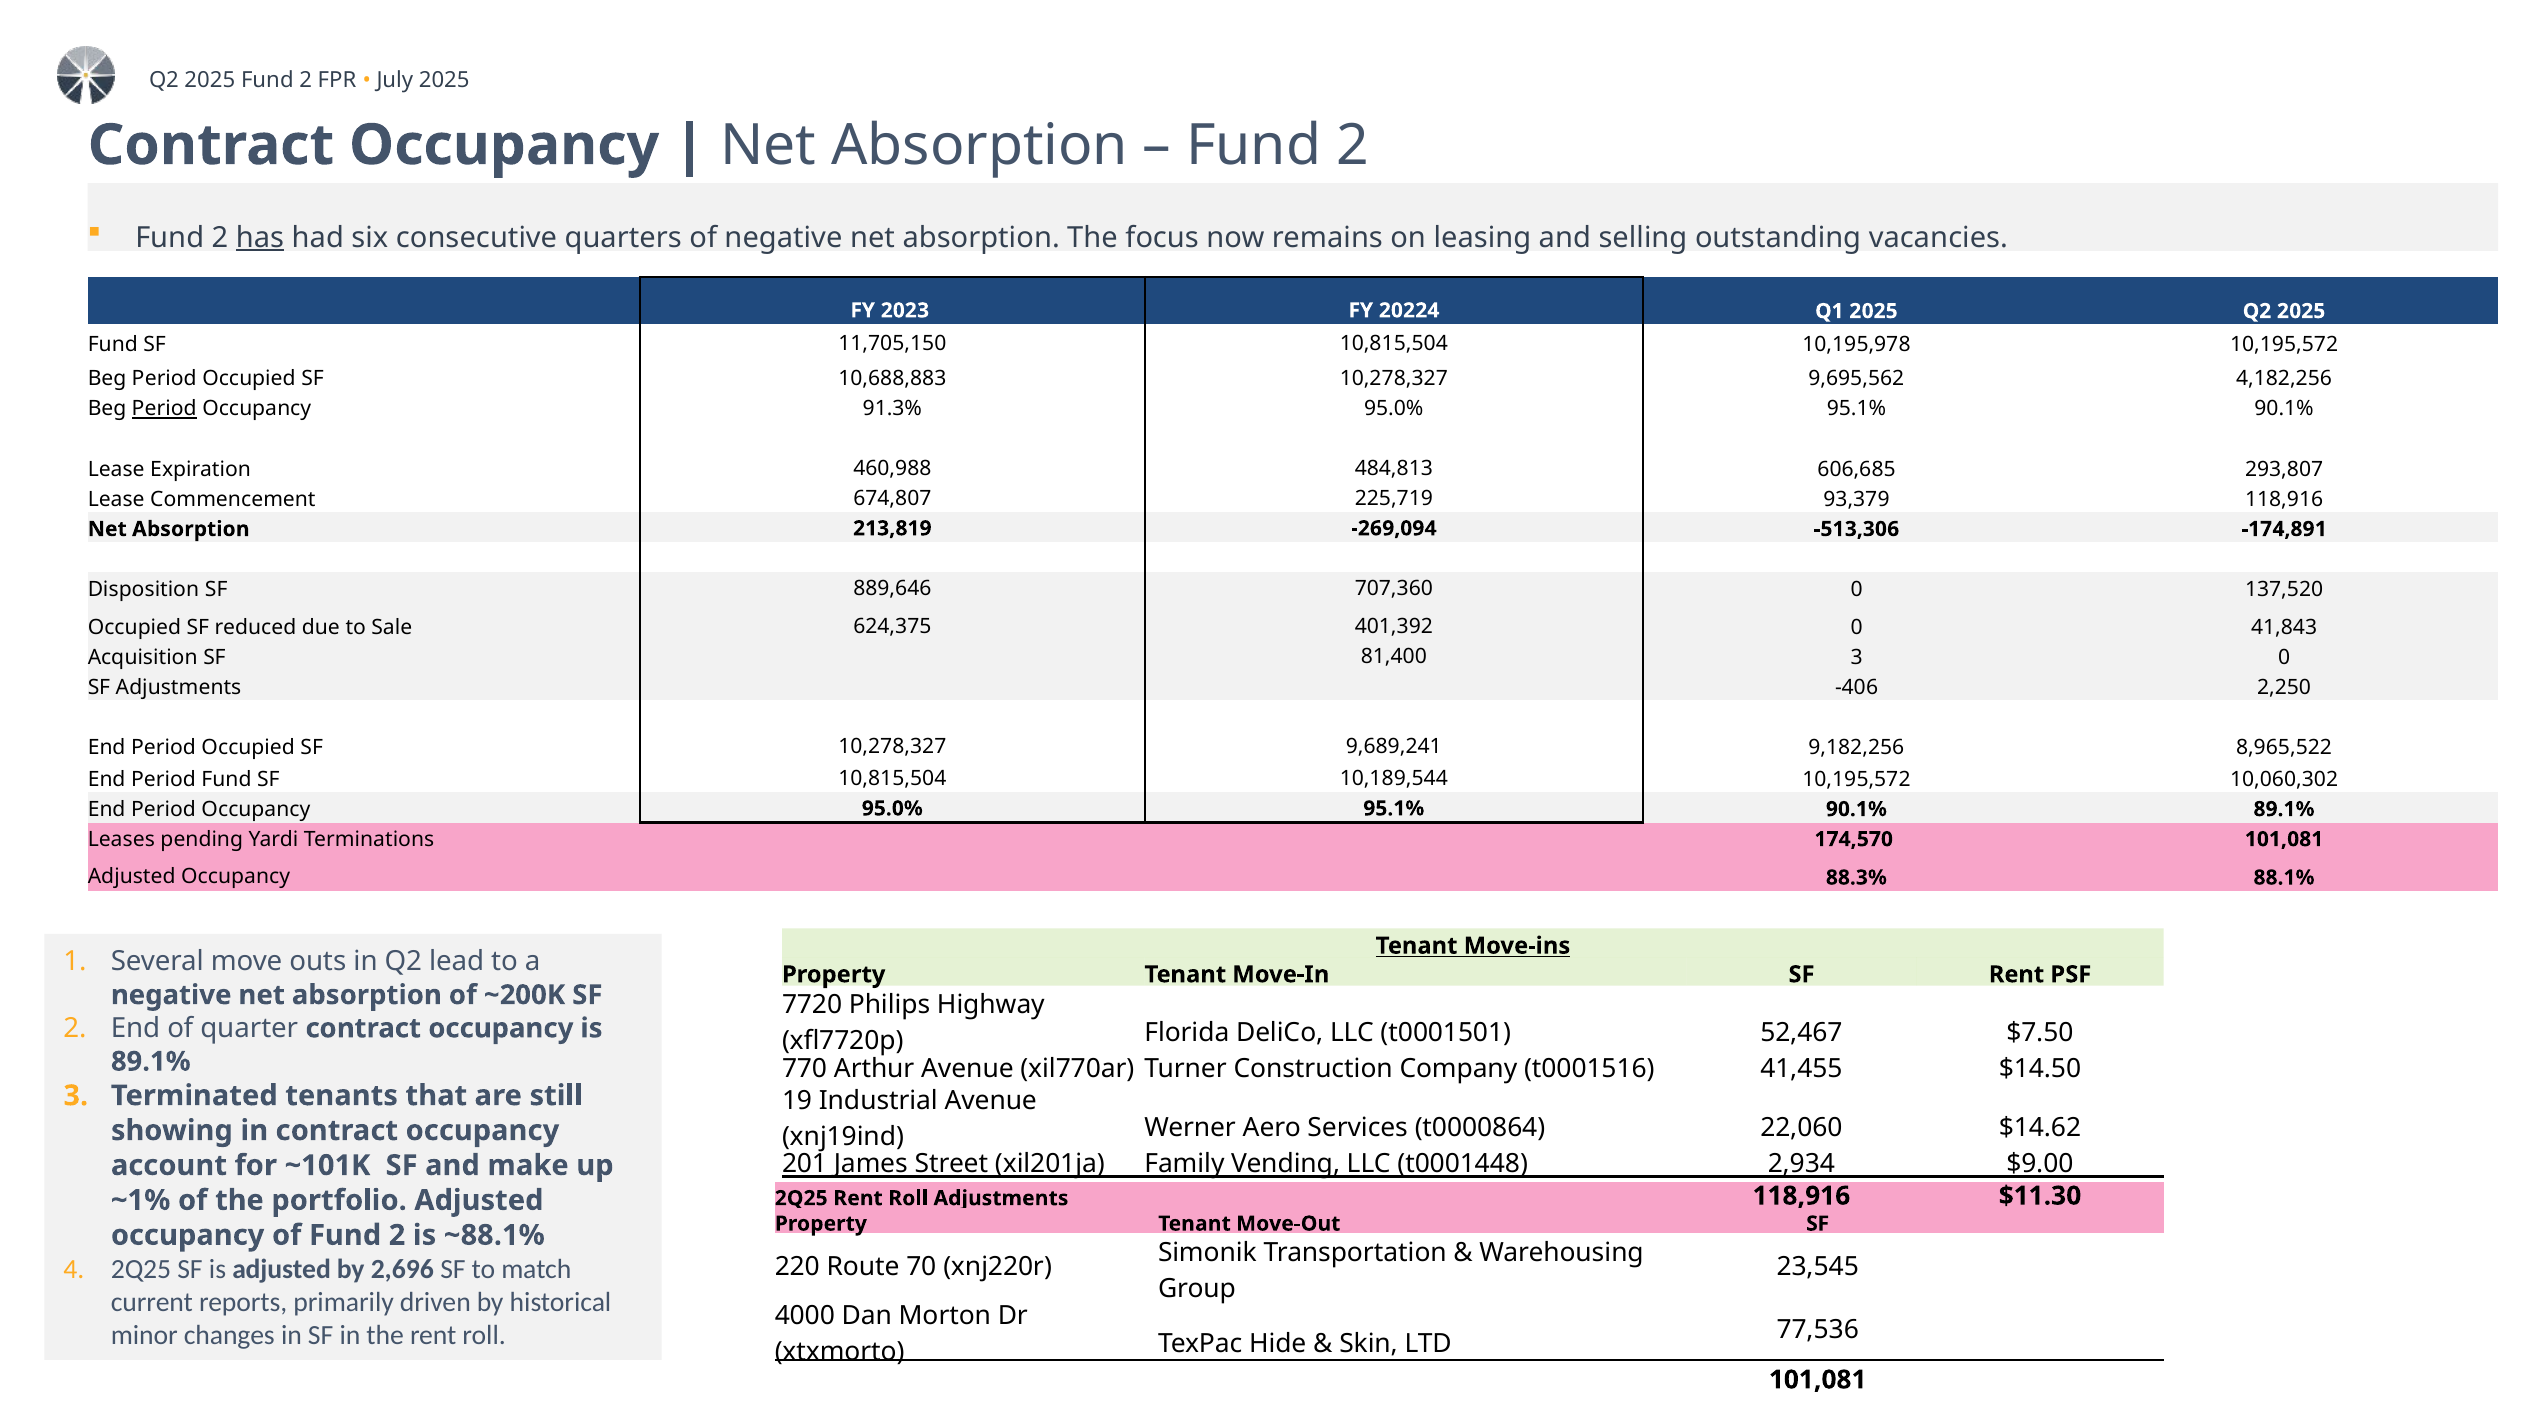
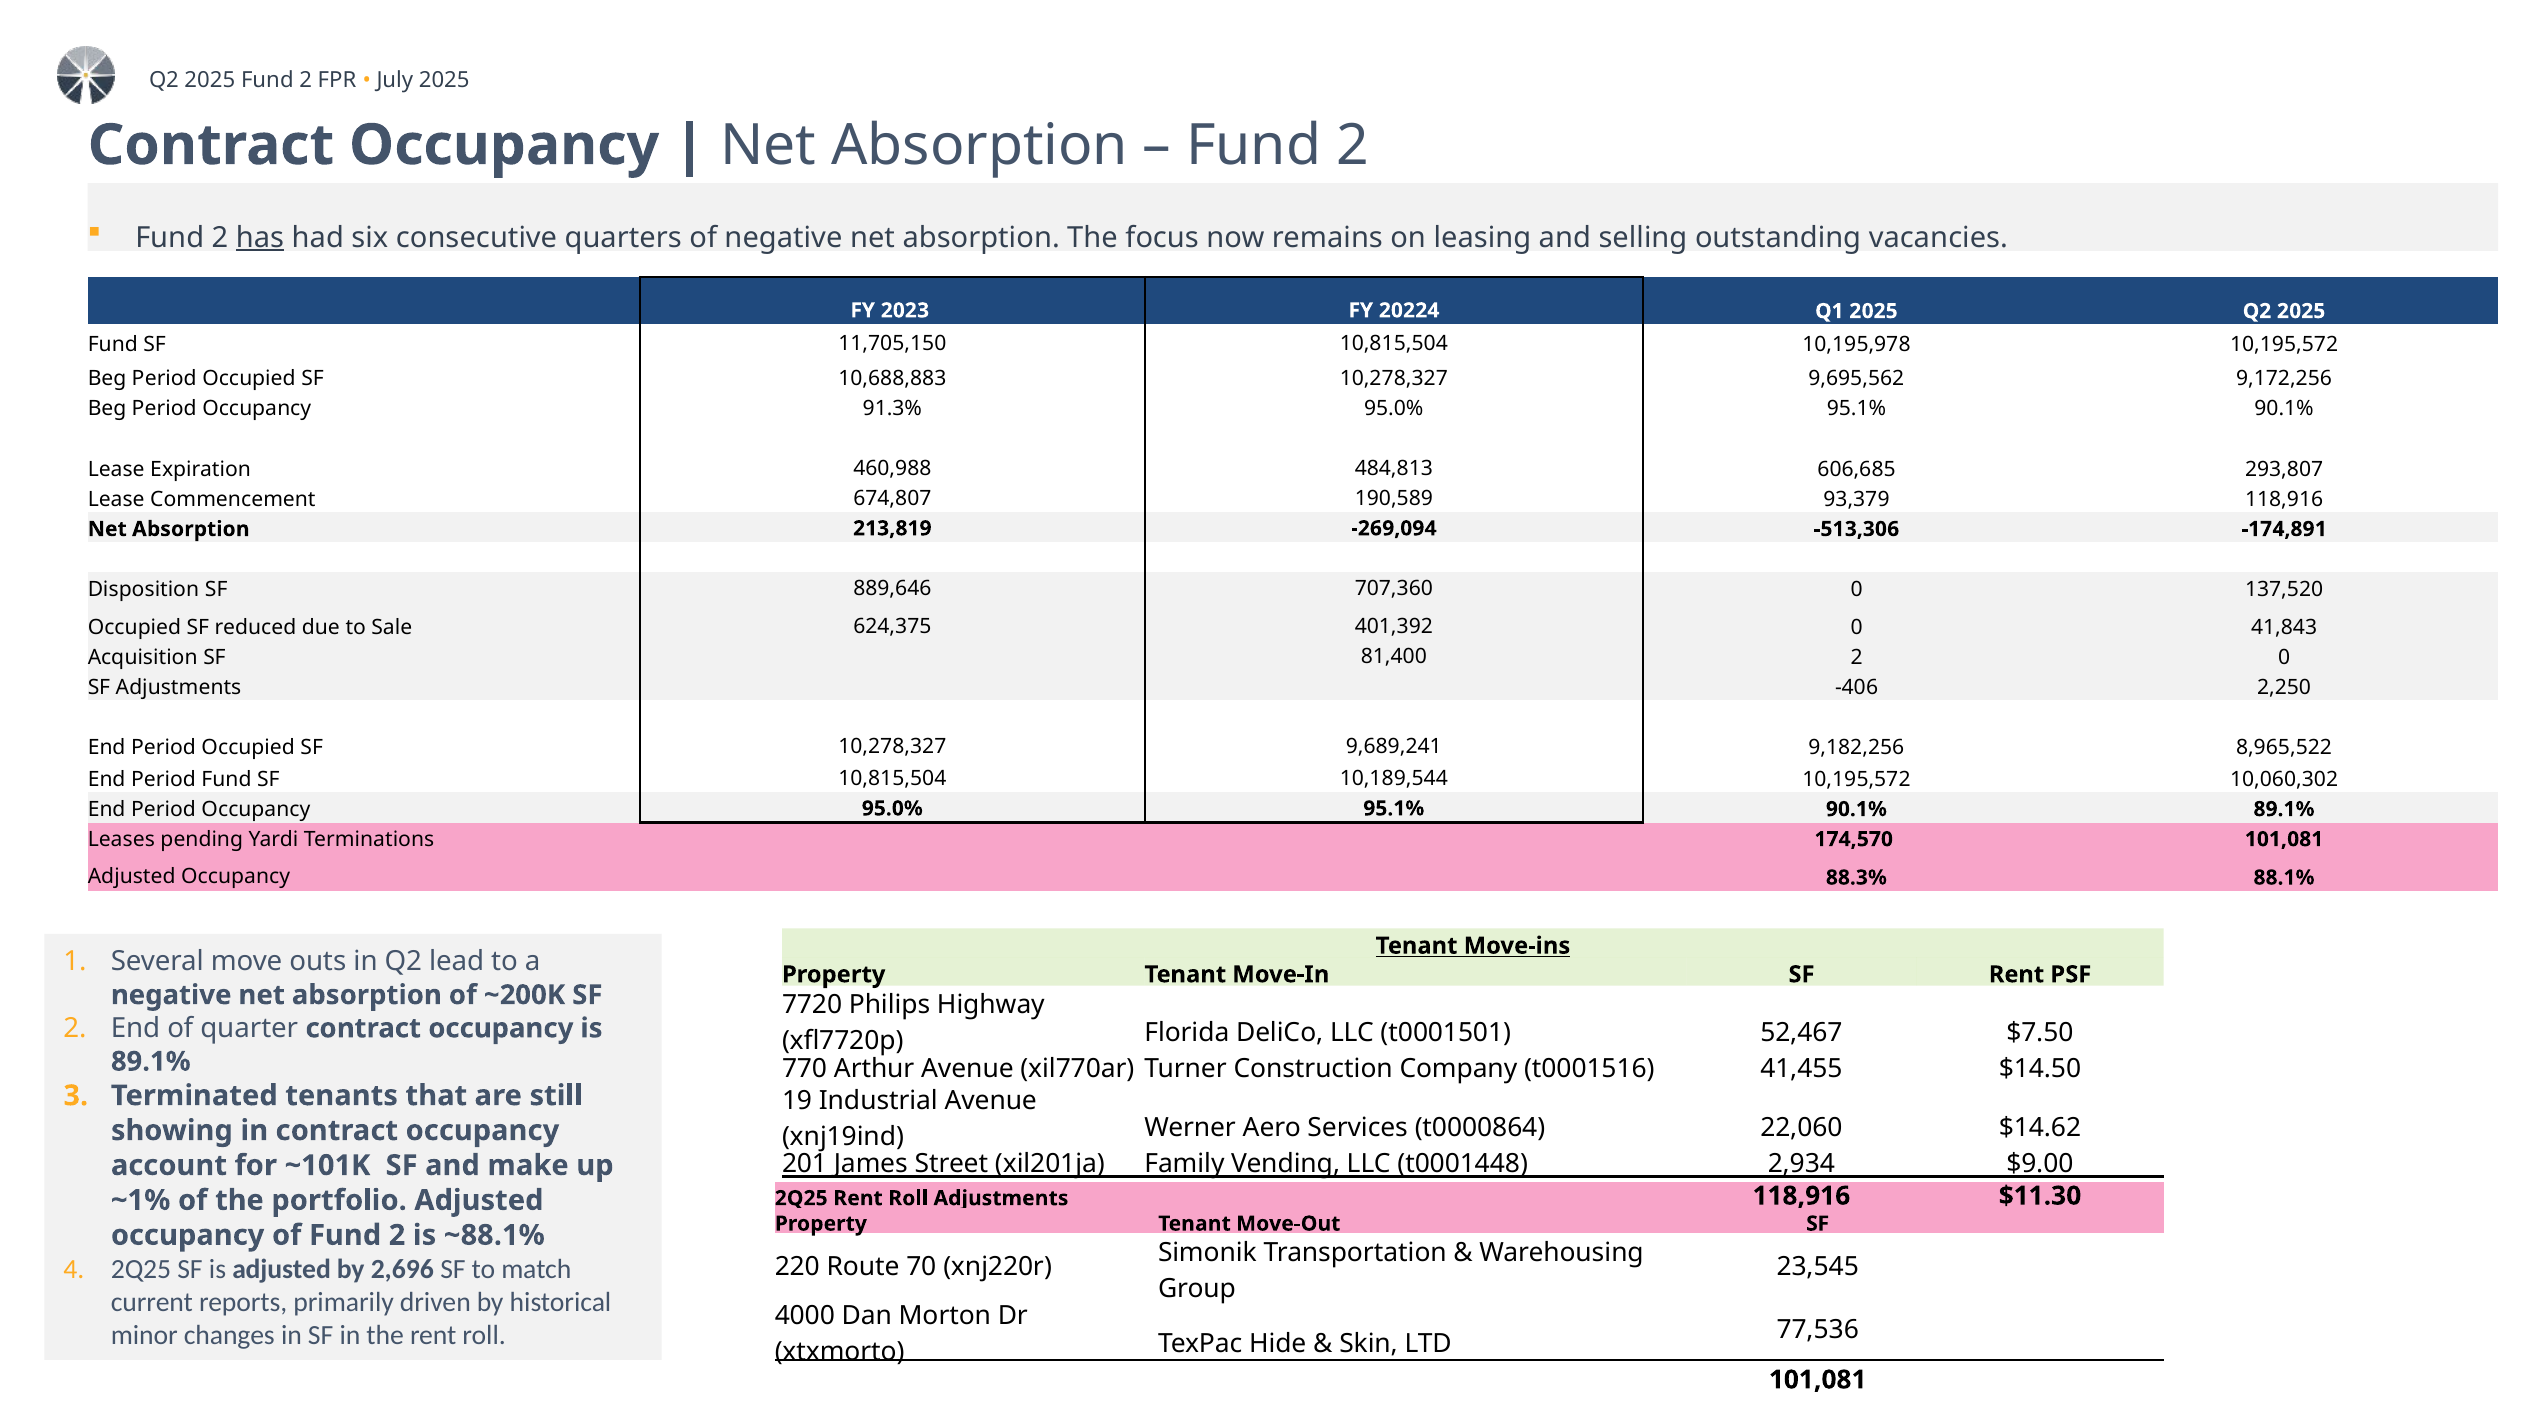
4,182,256: 4,182,256 -> 9,172,256
Period at (164, 409) underline: present -> none
225,719: 225,719 -> 190,589
81,400 3: 3 -> 2
